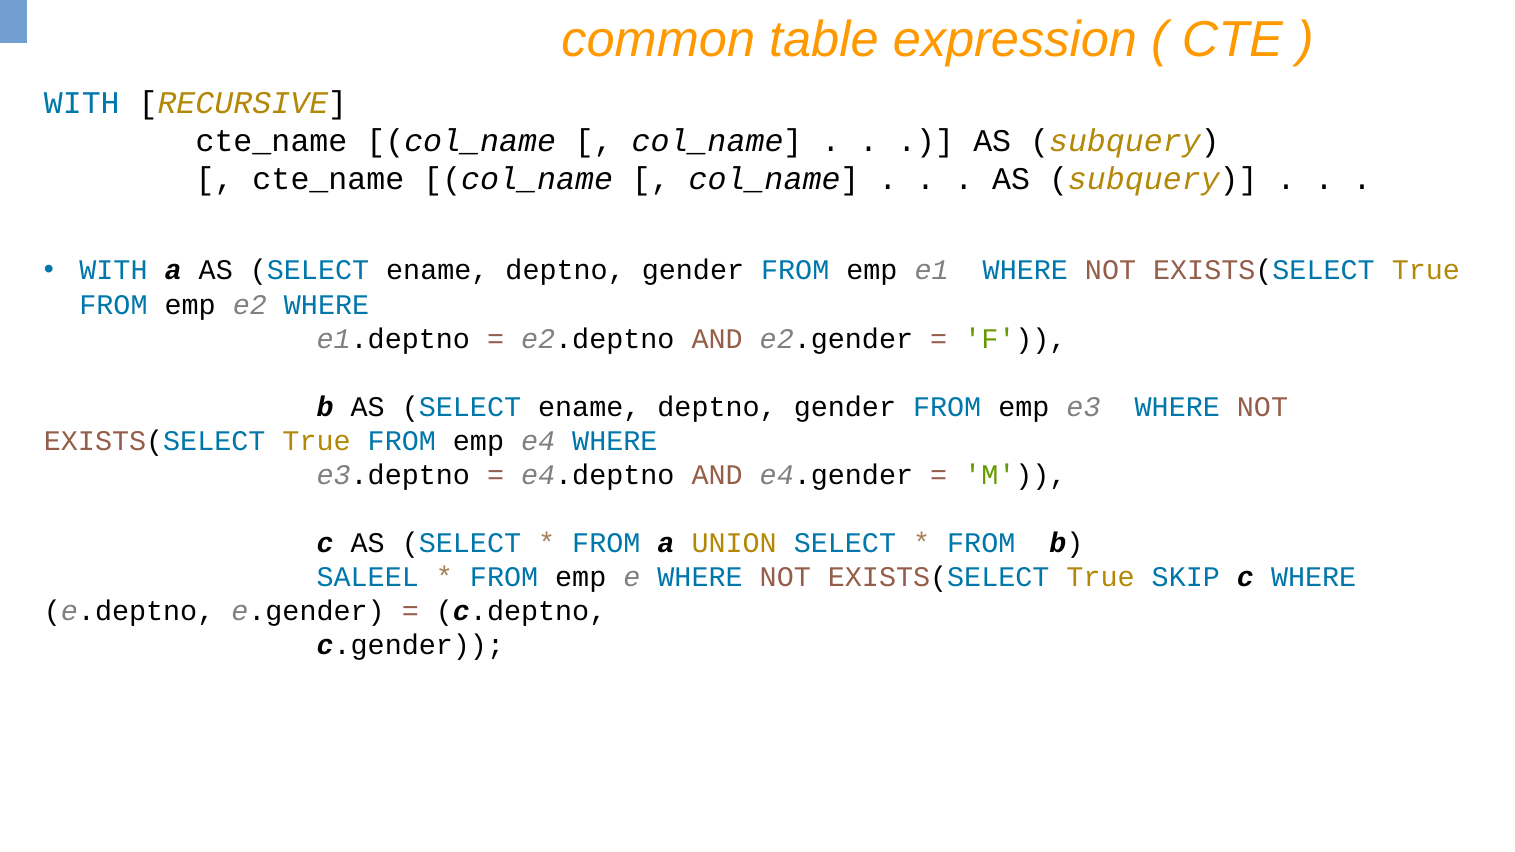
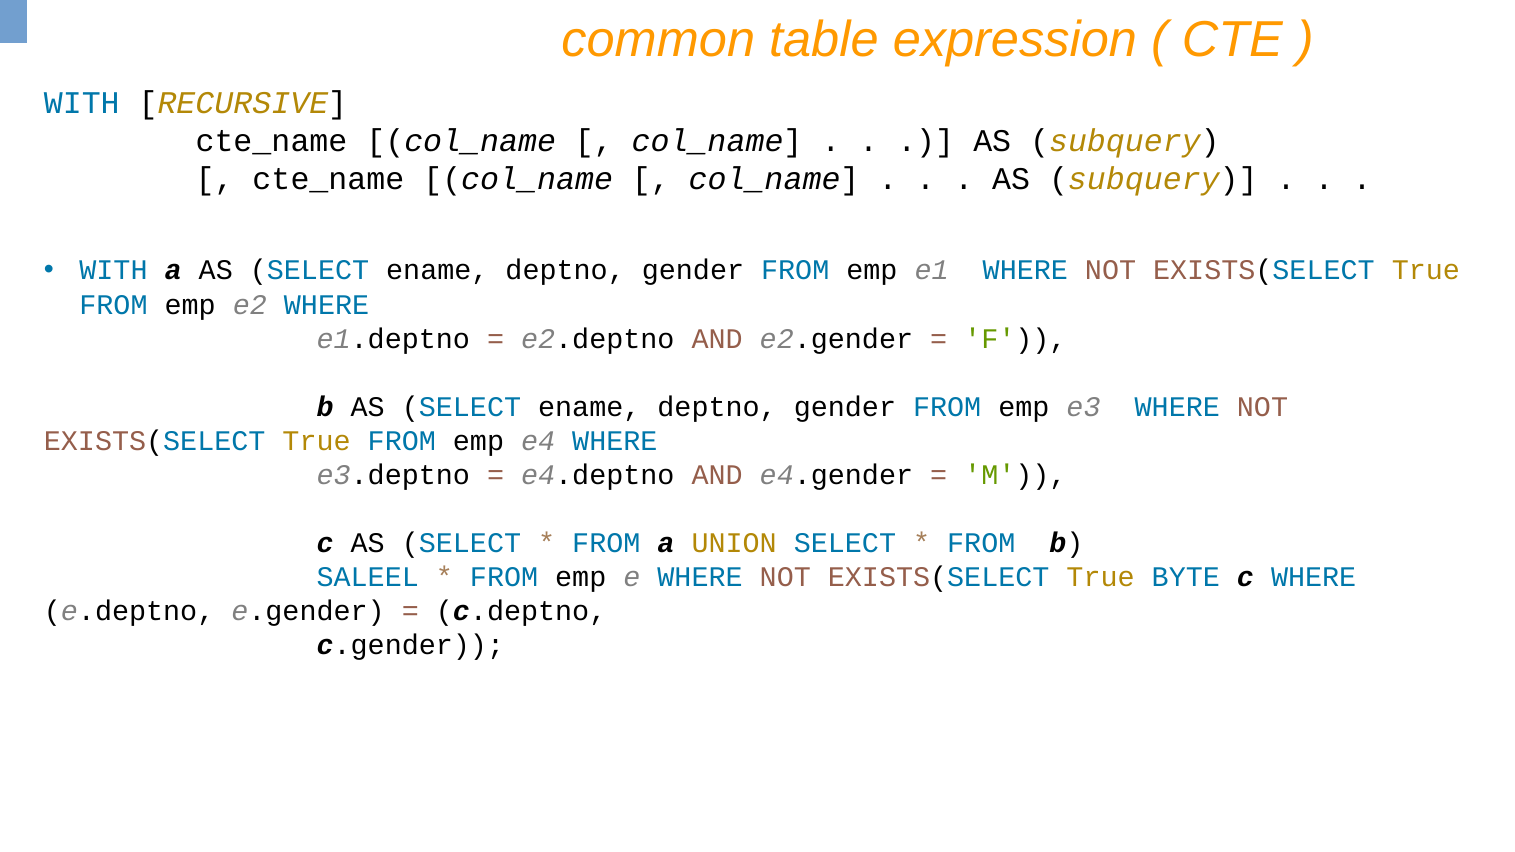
SKIP: SKIP -> BYTE
